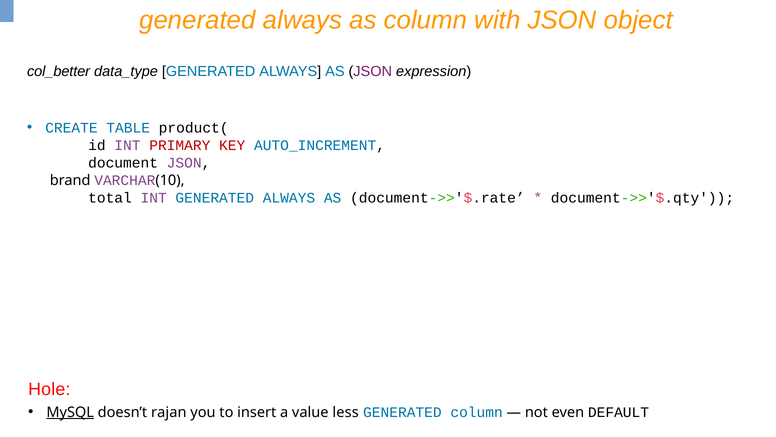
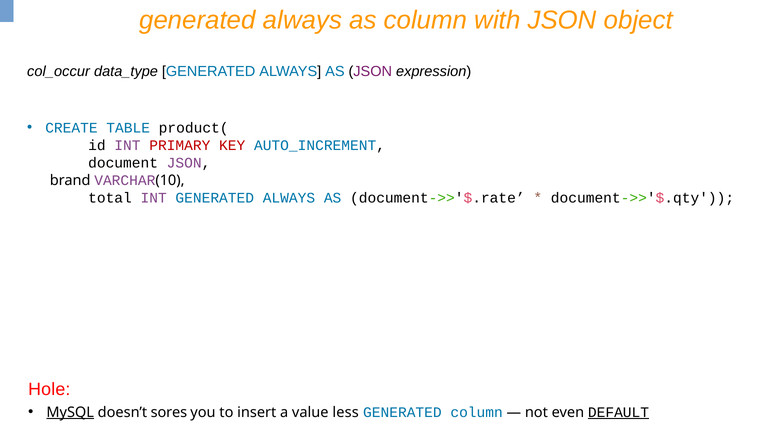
col_better: col_better -> col_occur
rajan: rajan -> sores
DEFAULT underline: none -> present
